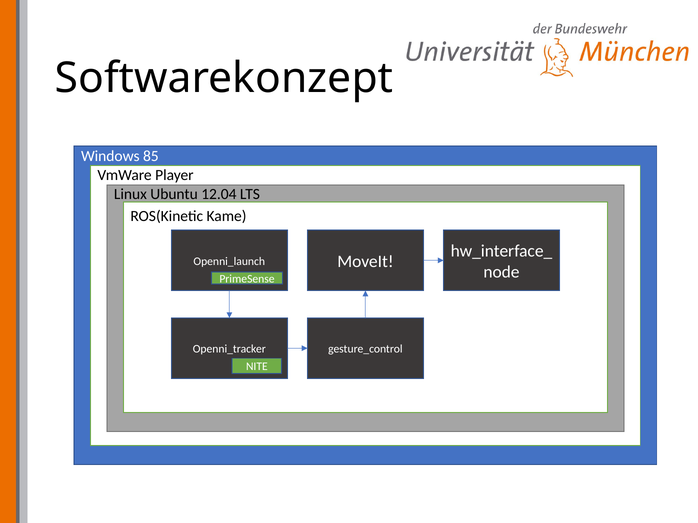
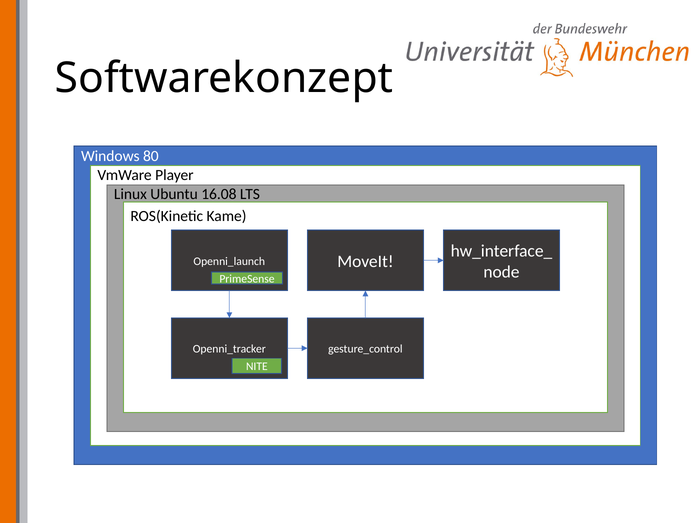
85: 85 -> 80
12.04: 12.04 -> 16.08
